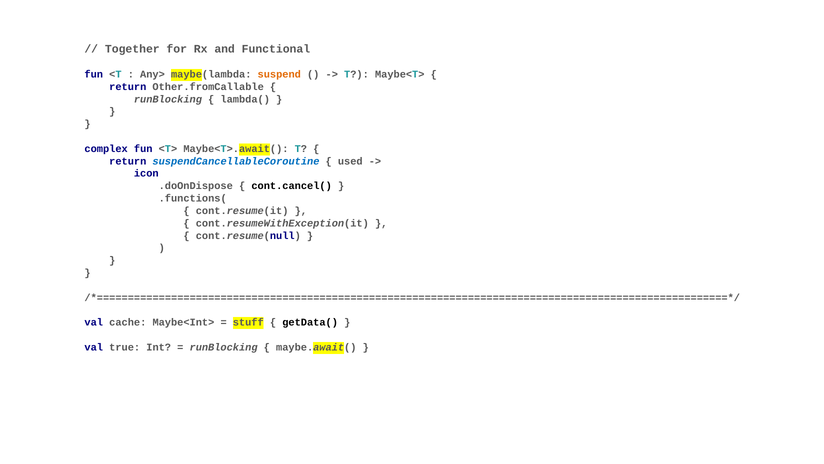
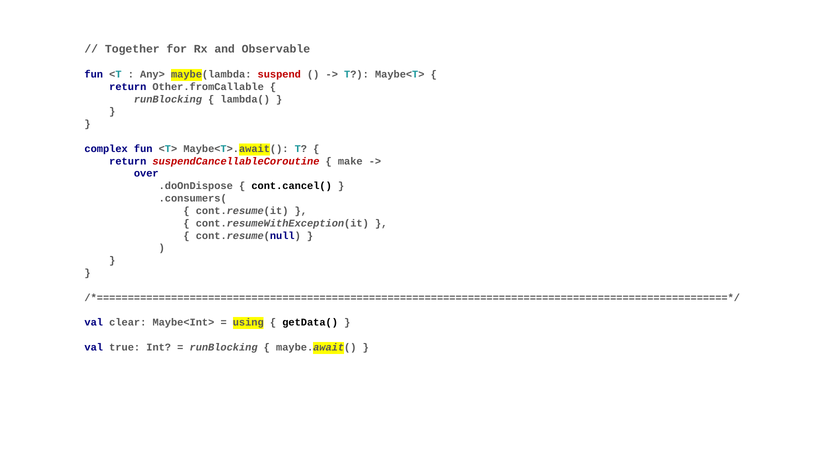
Functional: Functional -> Observable
suspend colour: orange -> red
suspendCancellableCoroutine colour: blue -> red
used: used -> make
icon: icon -> over
.functions(: .functions( -> .consumers(
cache: cache -> clear
stuff: stuff -> using
